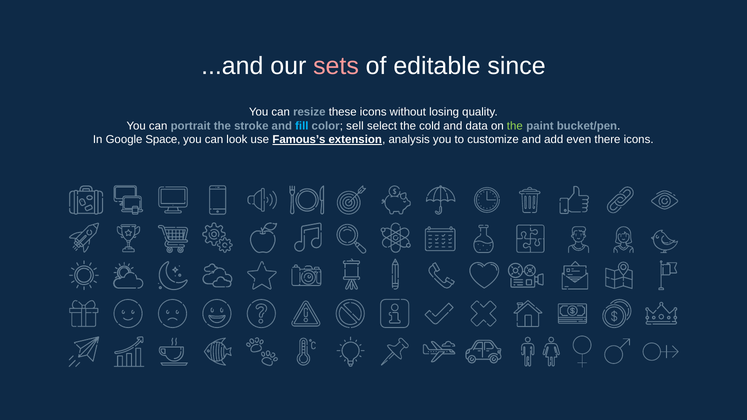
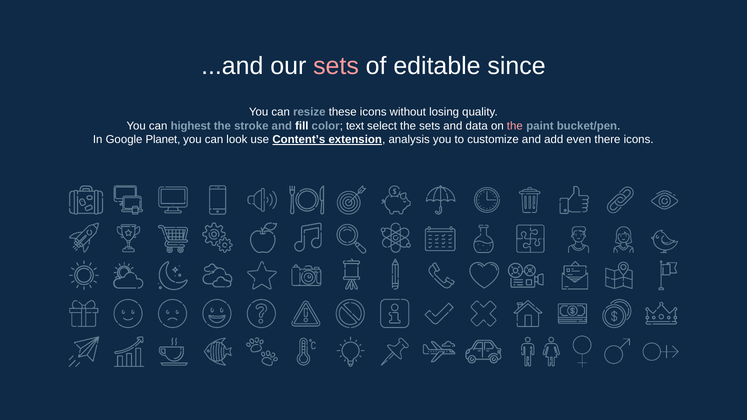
portrait: portrait -> highest
fill colour: light blue -> white
sell: sell -> text
the cold: cold -> sets
the at (515, 126) colour: light green -> pink
Space: Space -> Planet
Famous’s: Famous’s -> Content’s
